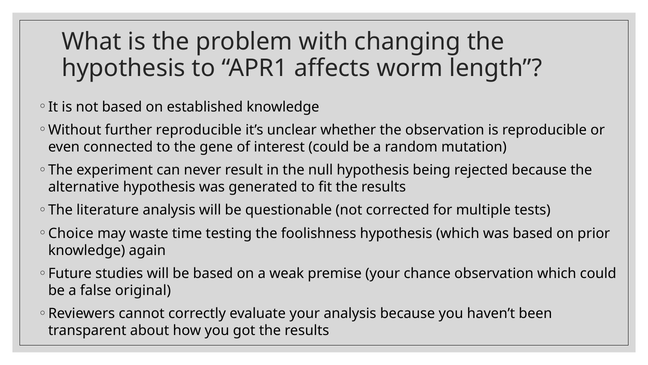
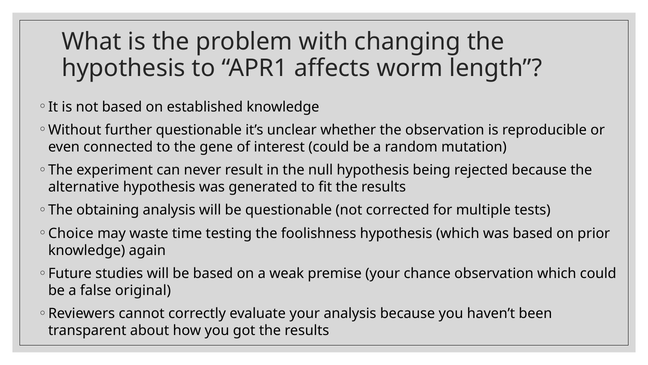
further reproducible: reproducible -> questionable
literature: literature -> obtaining
